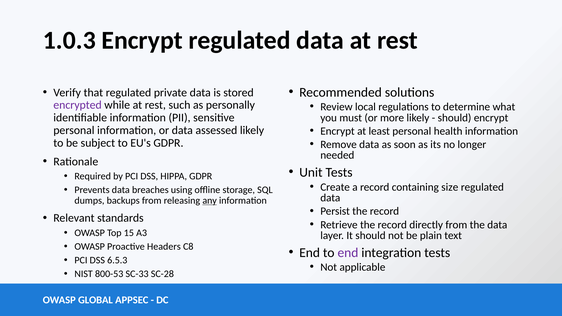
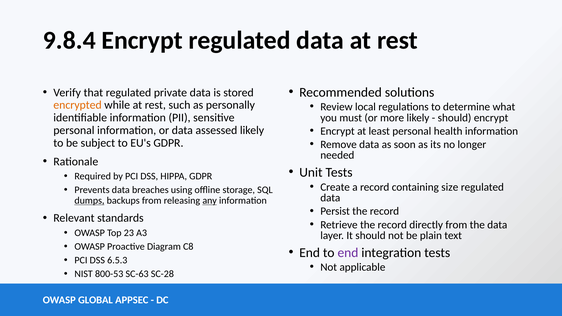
1.0.3: 1.0.3 -> 9.8.4
encrypted colour: purple -> orange
dumps underline: none -> present
15: 15 -> 23
Headers: Headers -> Diagram
SC-33: SC-33 -> SC-63
